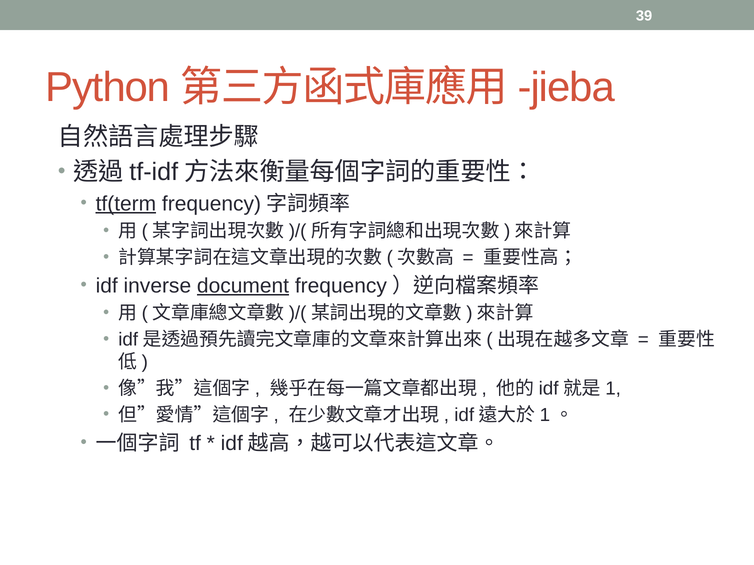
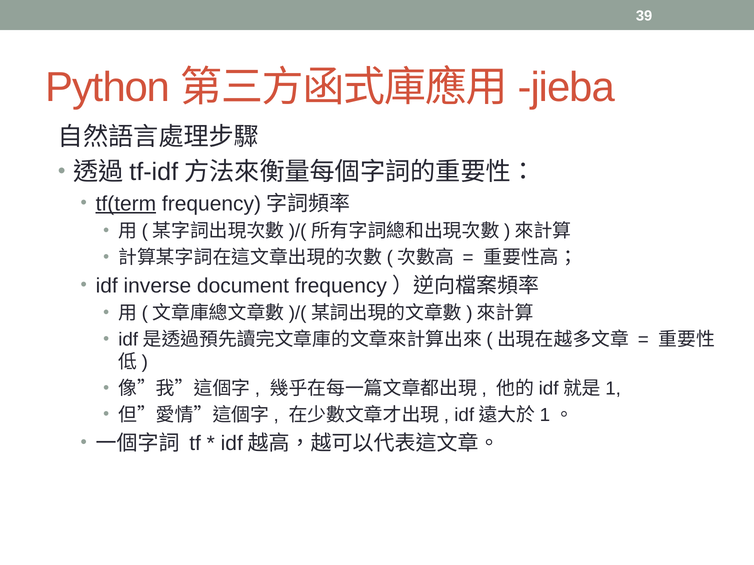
document underline: present -> none
